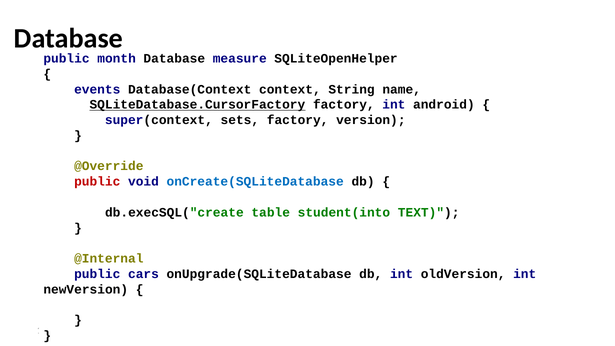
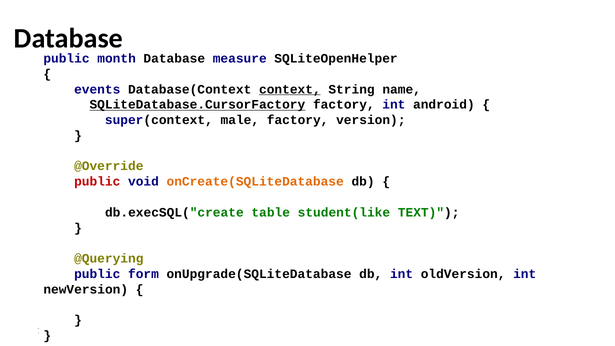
context underline: none -> present
sets: sets -> male
onCreate(SQLiteDatabase colour: blue -> orange
student(into: student(into -> student(like
@Internal: @Internal -> @Querying
cars: cars -> form
